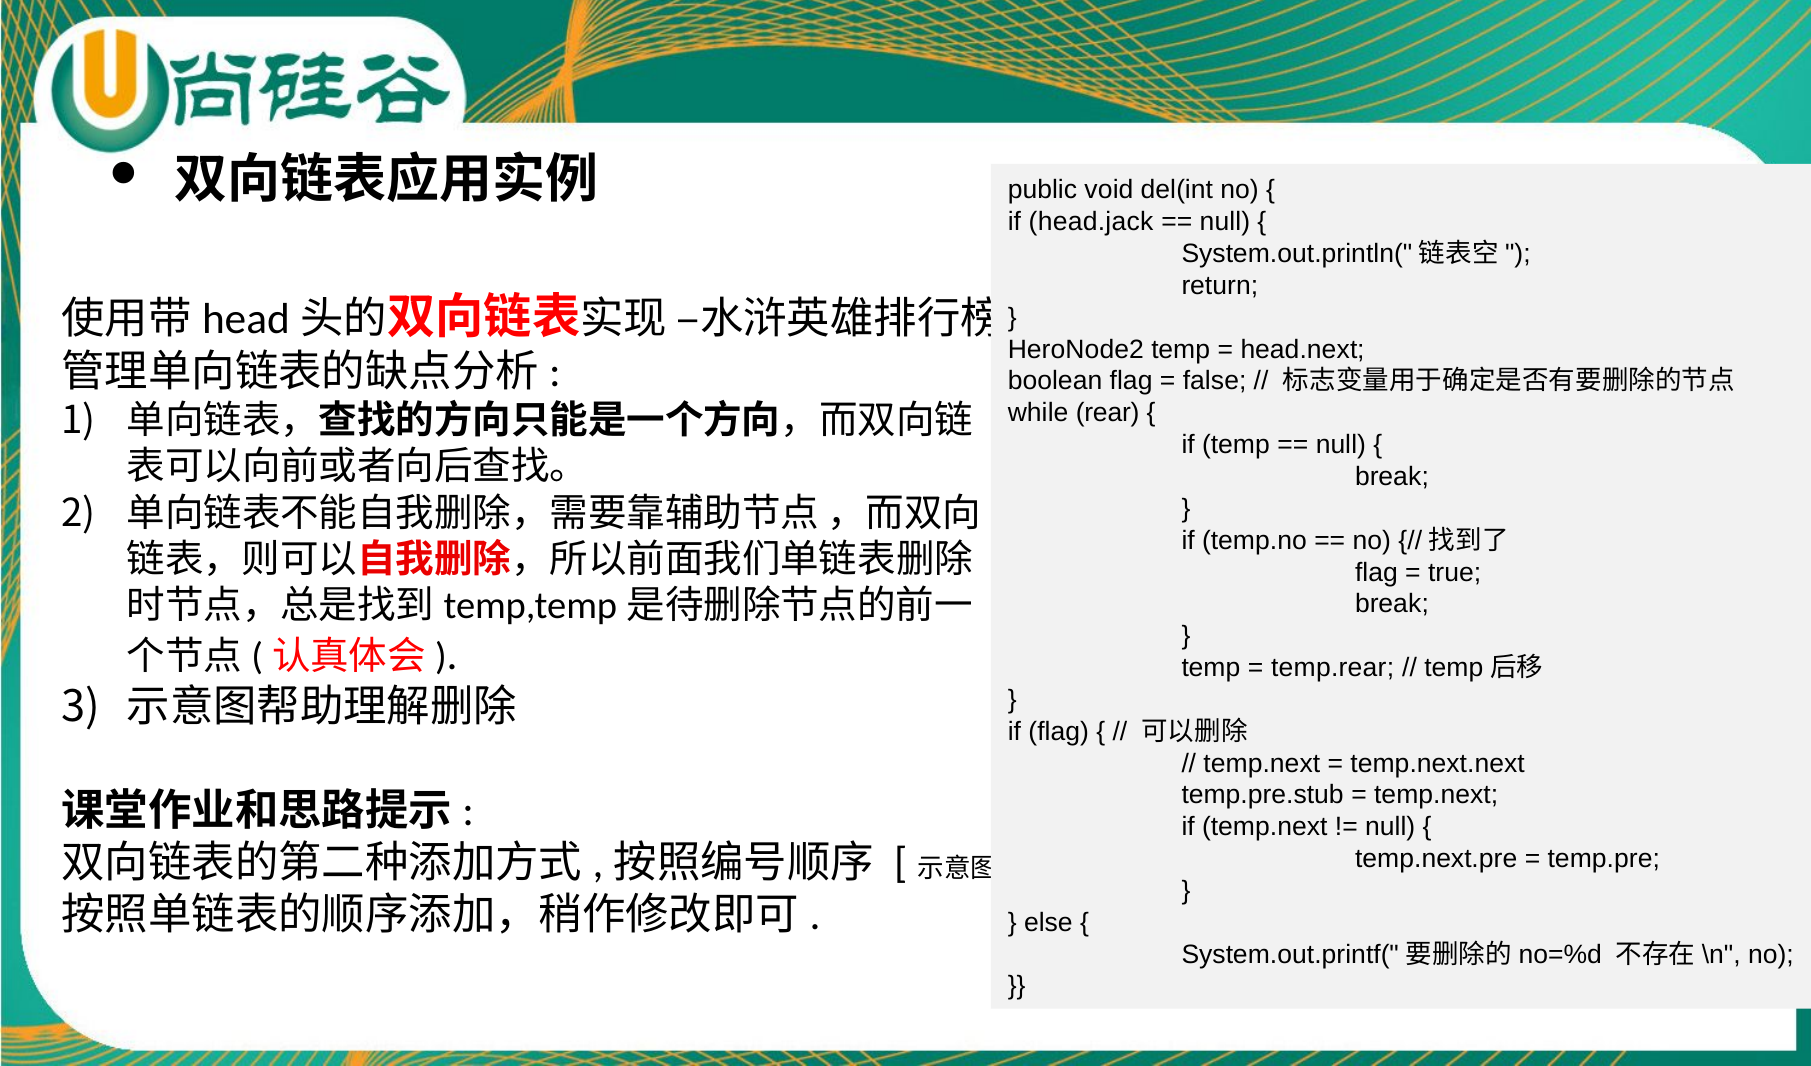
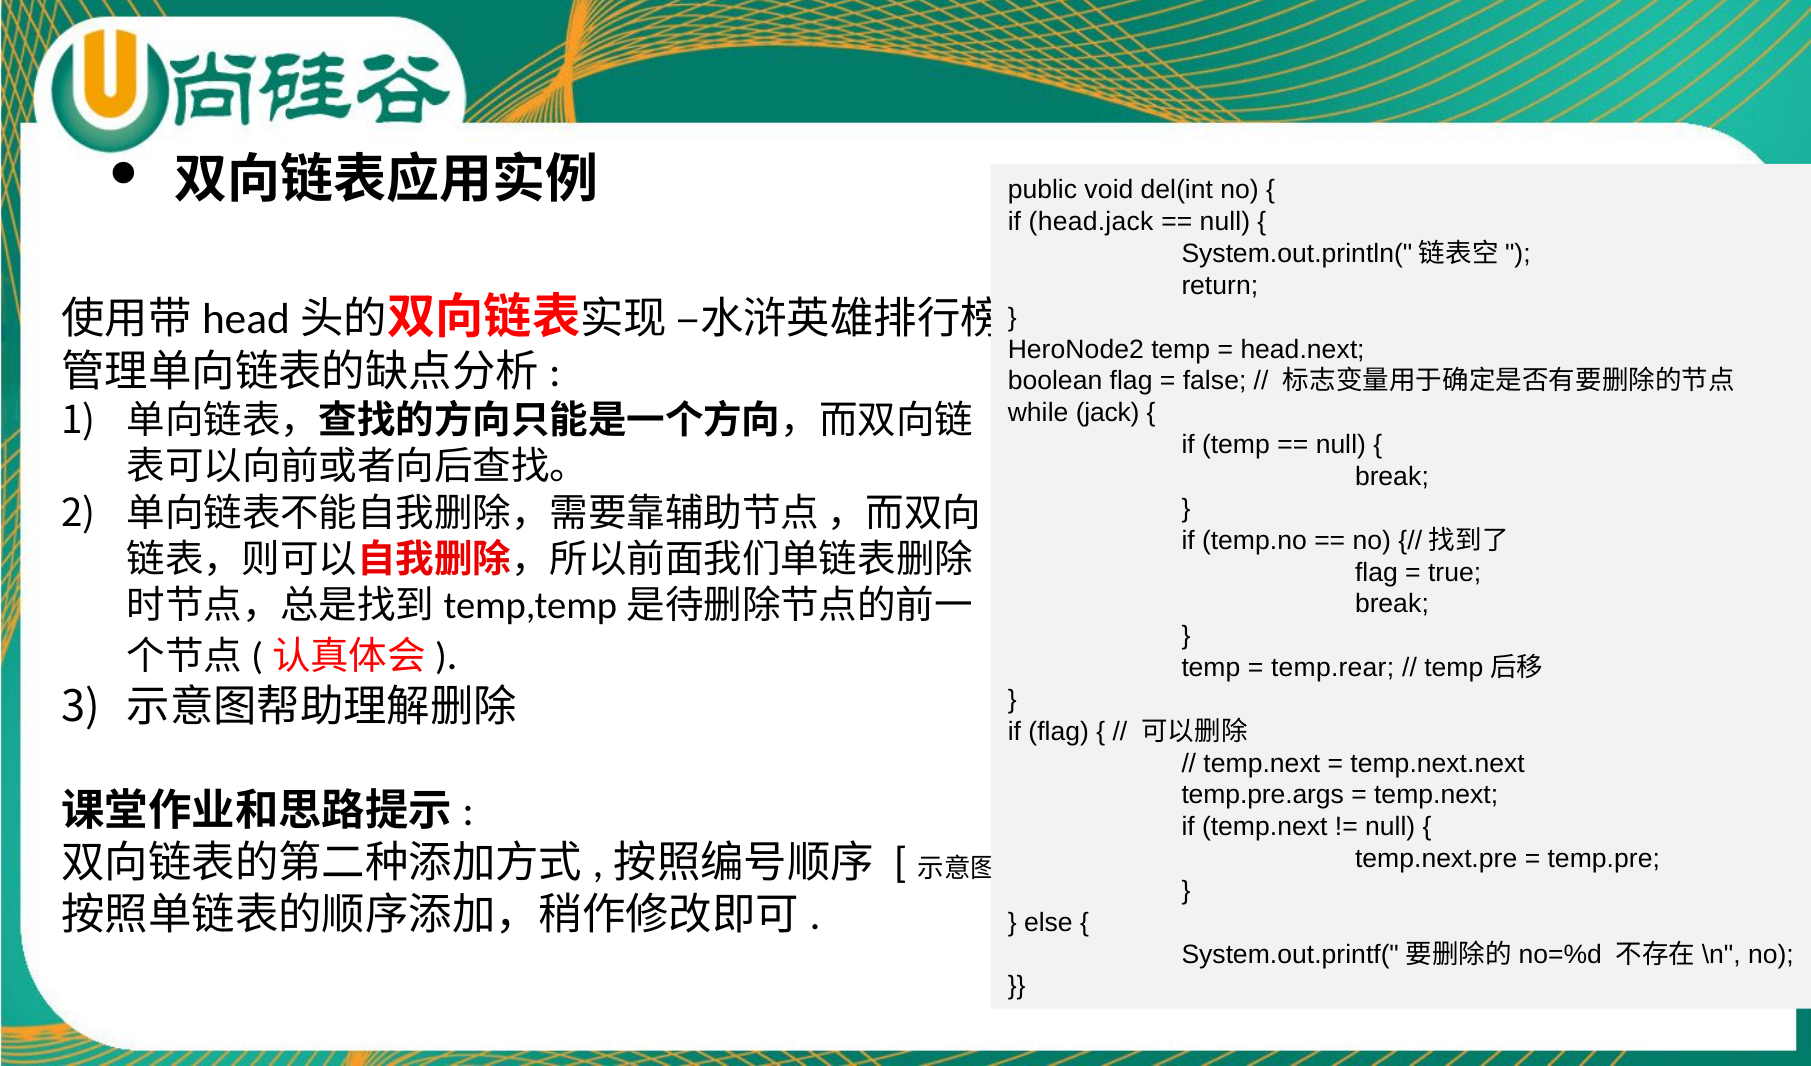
rear: rear -> jack
temp.pre.stub: temp.pre.stub -> temp.pre.args
